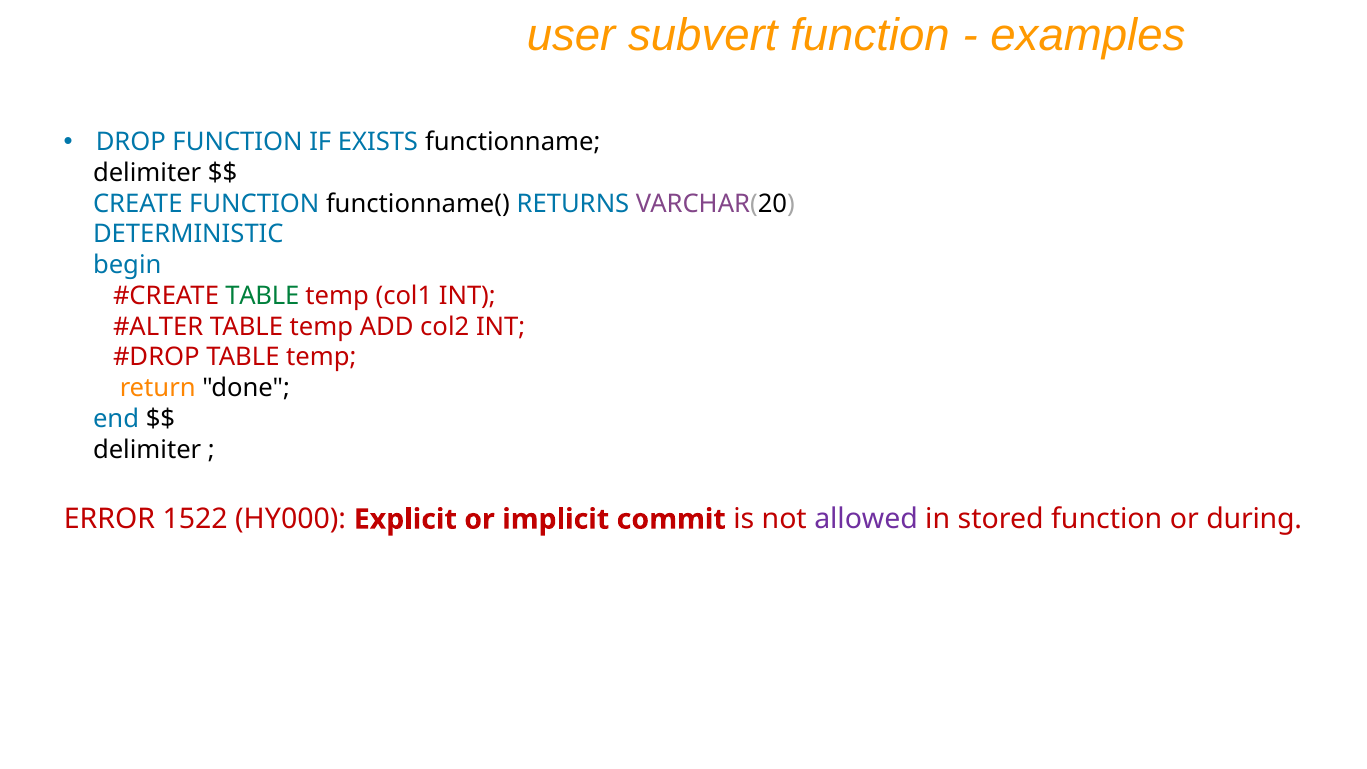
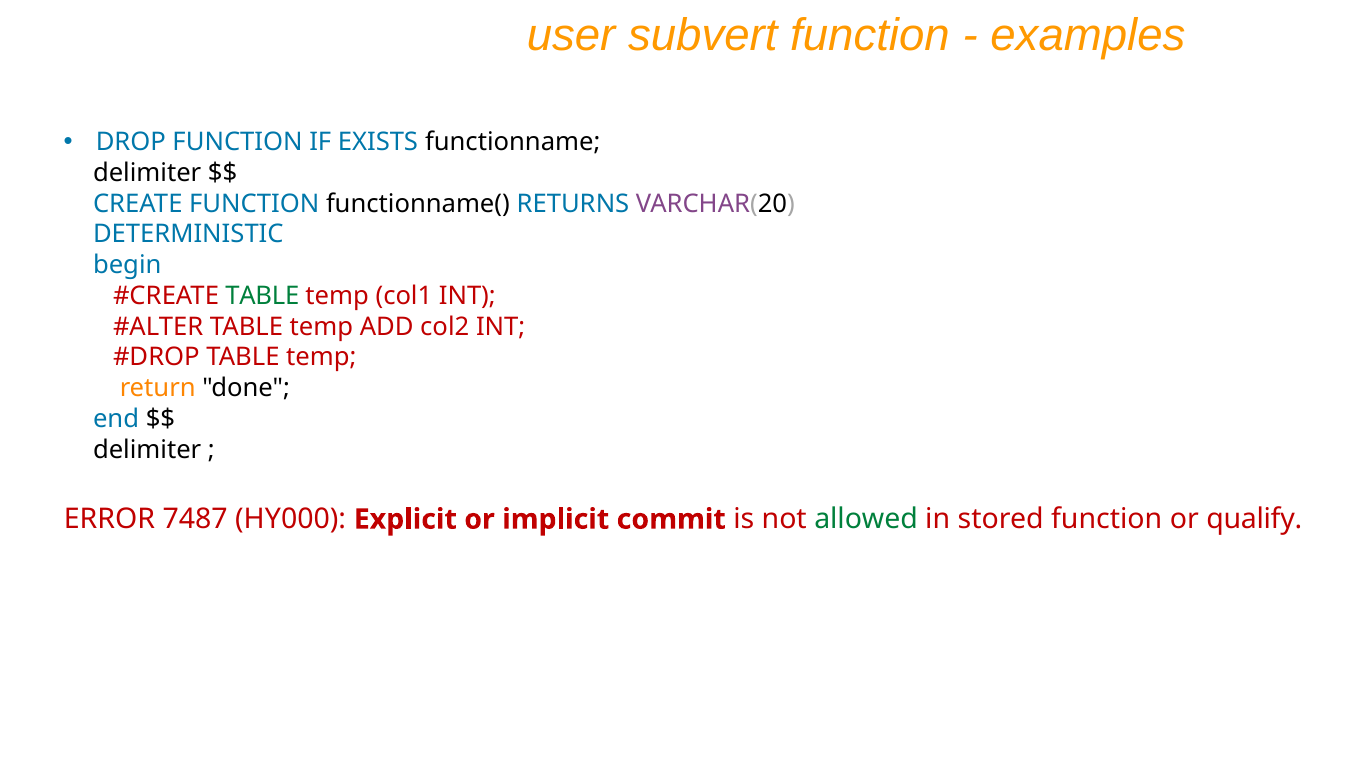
1522: 1522 -> 7487
allowed colour: purple -> green
during: during -> qualify
